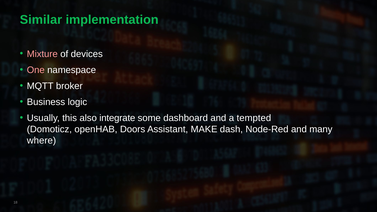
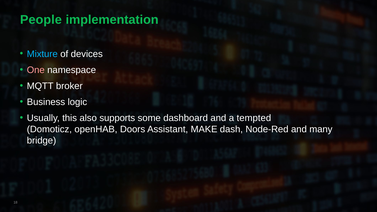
Similar: Similar -> People
Mixture colour: pink -> light blue
integrate: integrate -> supports
where: where -> bridge
